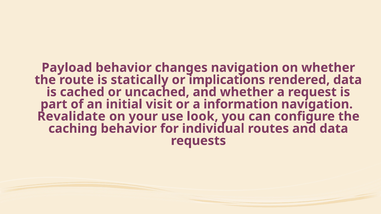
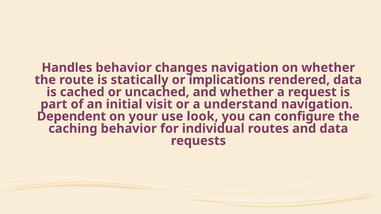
Payload: Payload -> Handles
information: information -> understand
Revalidate: Revalidate -> Dependent
